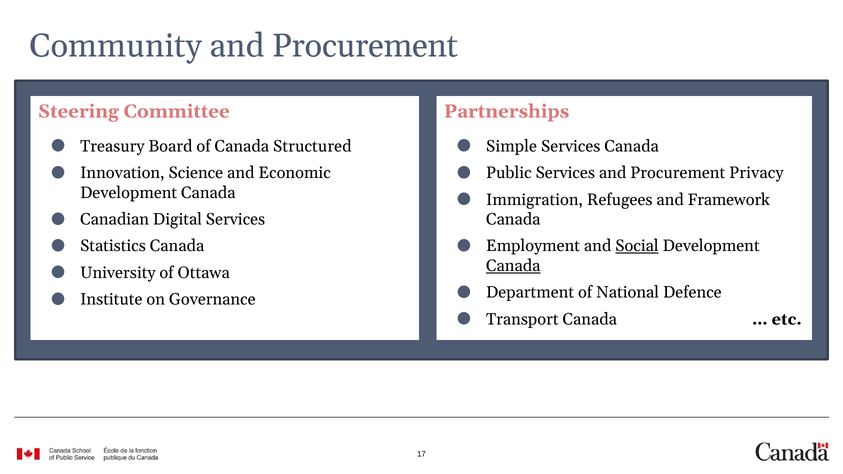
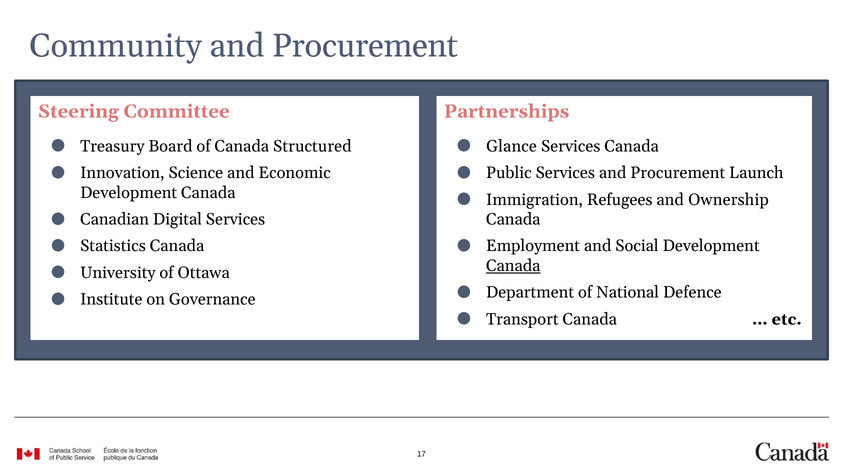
Simple: Simple -> Glance
Privacy: Privacy -> Launch
Framework: Framework -> Ownership
Social underline: present -> none
